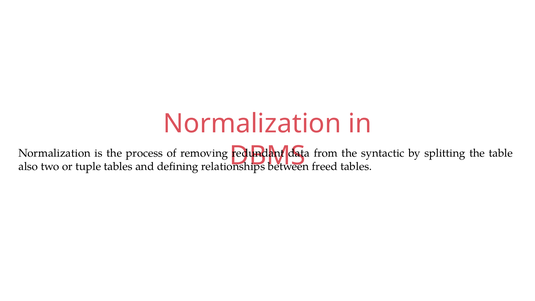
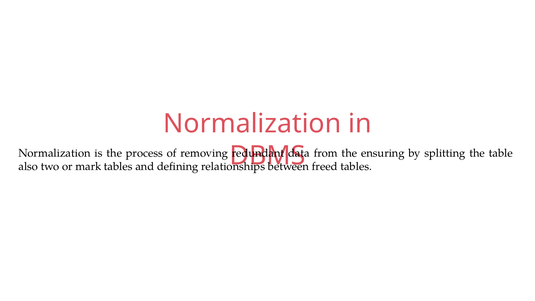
syntactic: syntactic -> ensuring
tuple: tuple -> mark
